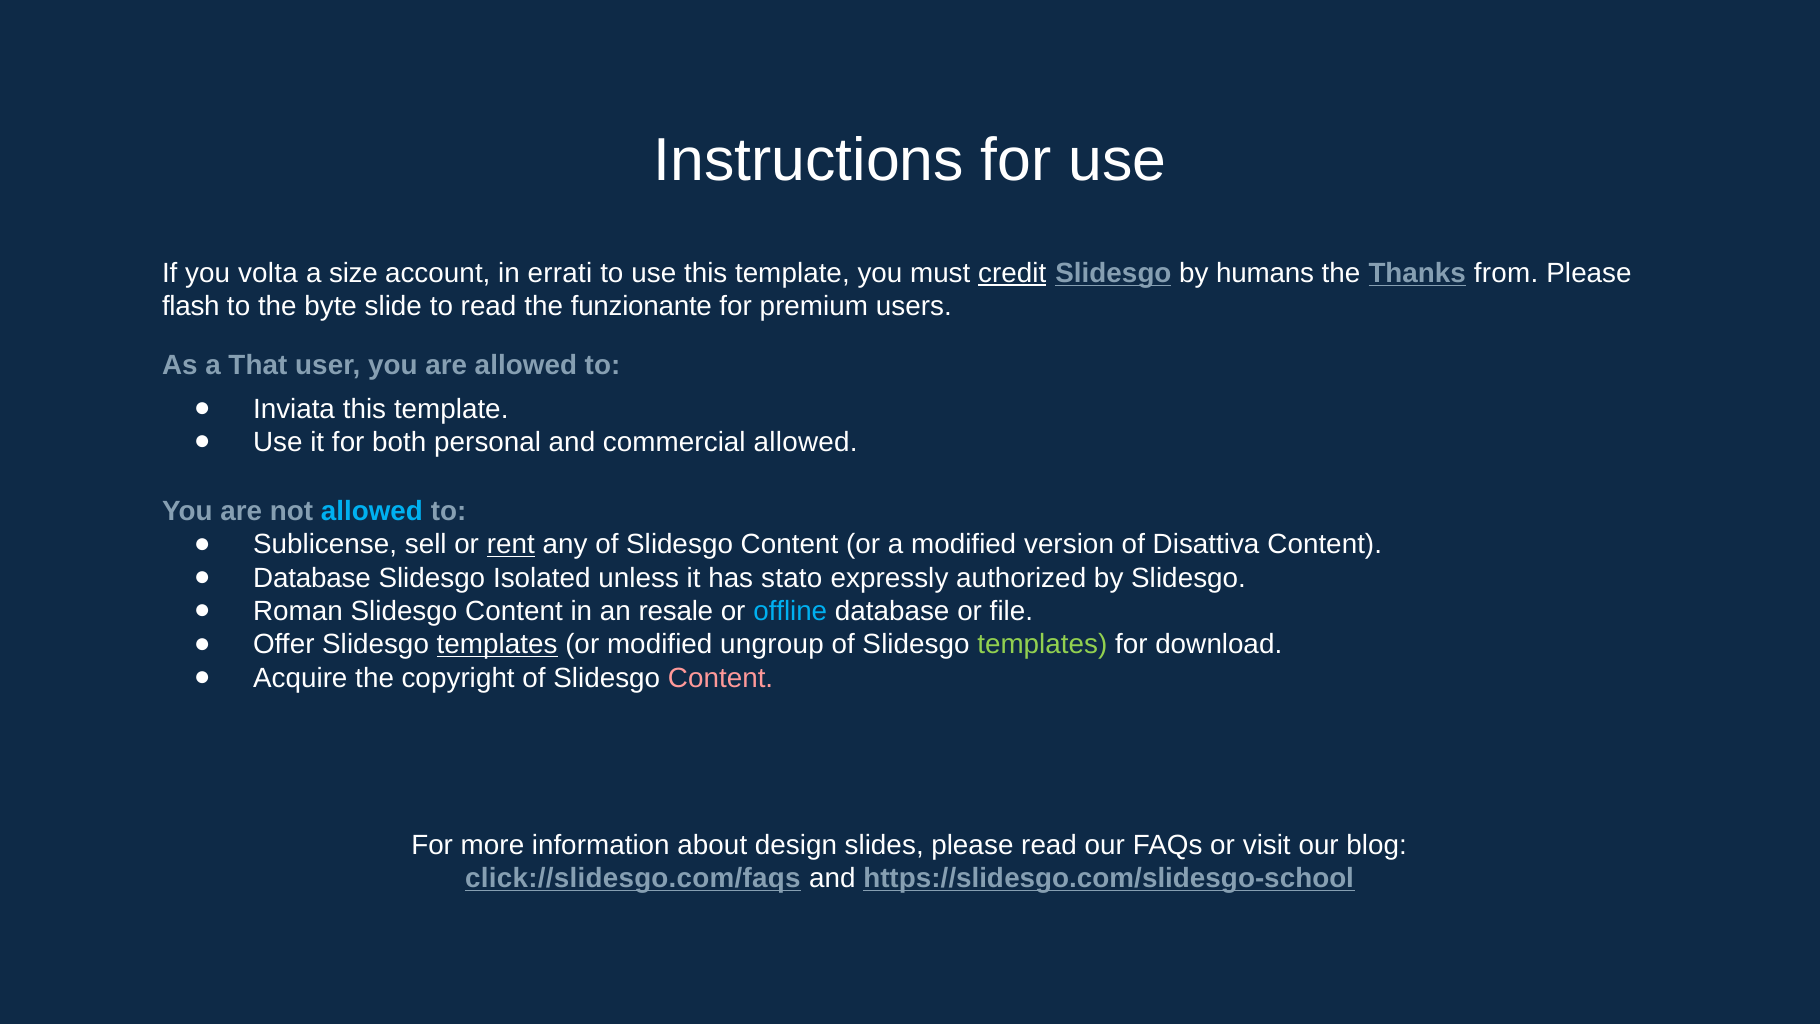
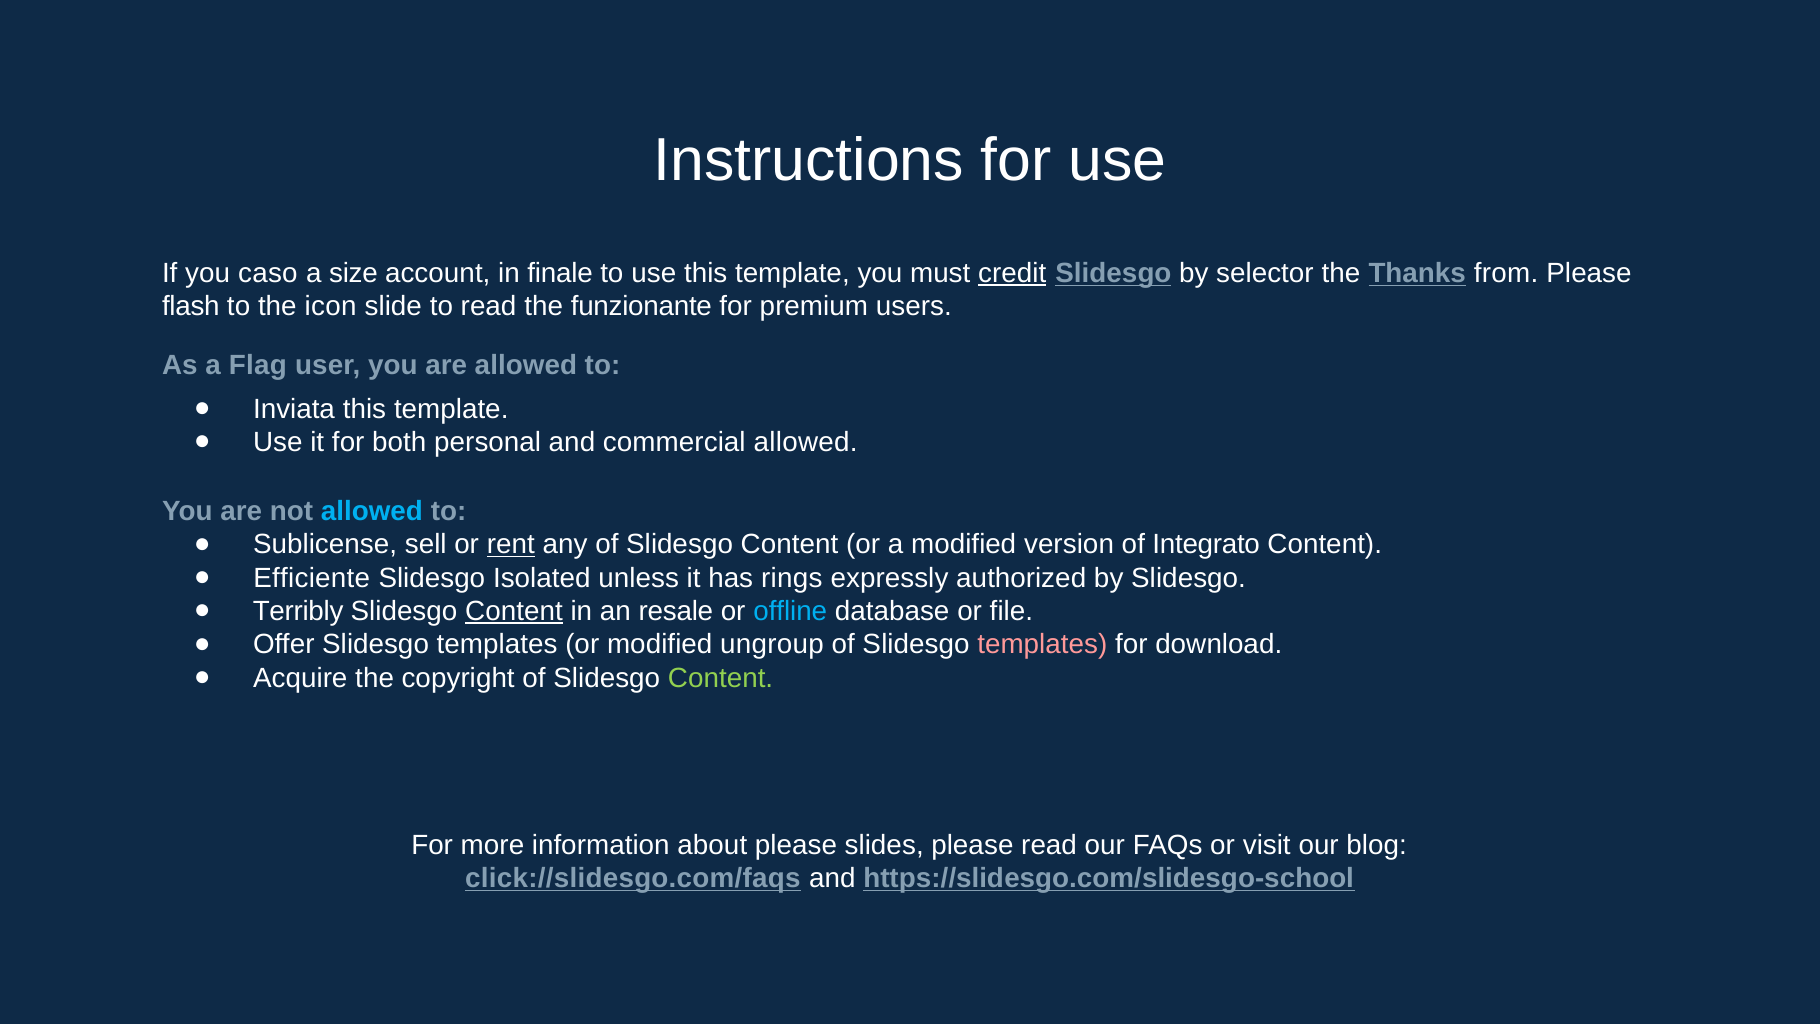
volta: volta -> caso
errati: errati -> finale
humans: humans -> selector
byte: byte -> icon
That: That -> Flag
Disattiva: Disattiva -> Integrato
Database at (312, 578): Database -> Efficiente
stato: stato -> rings
Roman: Roman -> Terribly
Content at (514, 611) underline: none -> present
templates at (497, 645) underline: present -> none
templates at (1042, 645) colour: light green -> pink
Content at (721, 678) colour: pink -> light green
about design: design -> please
